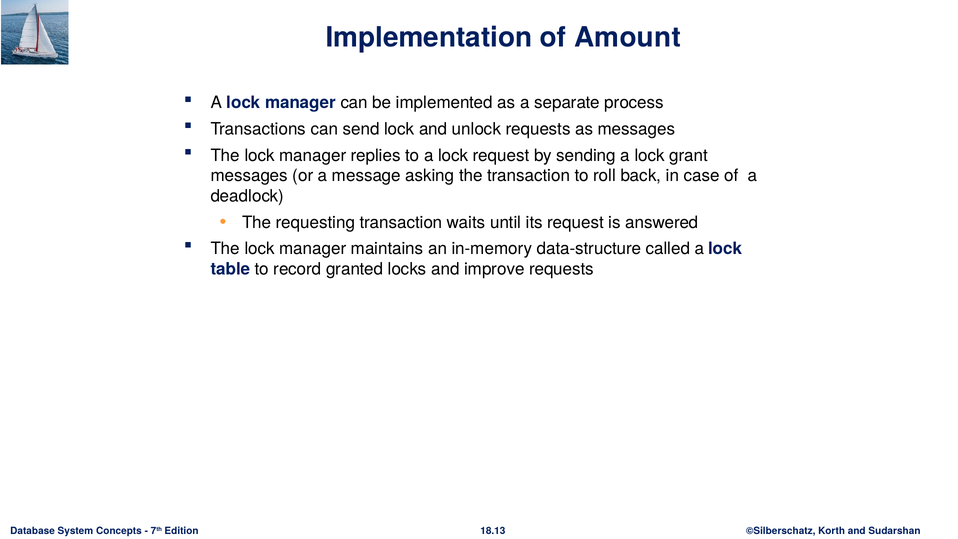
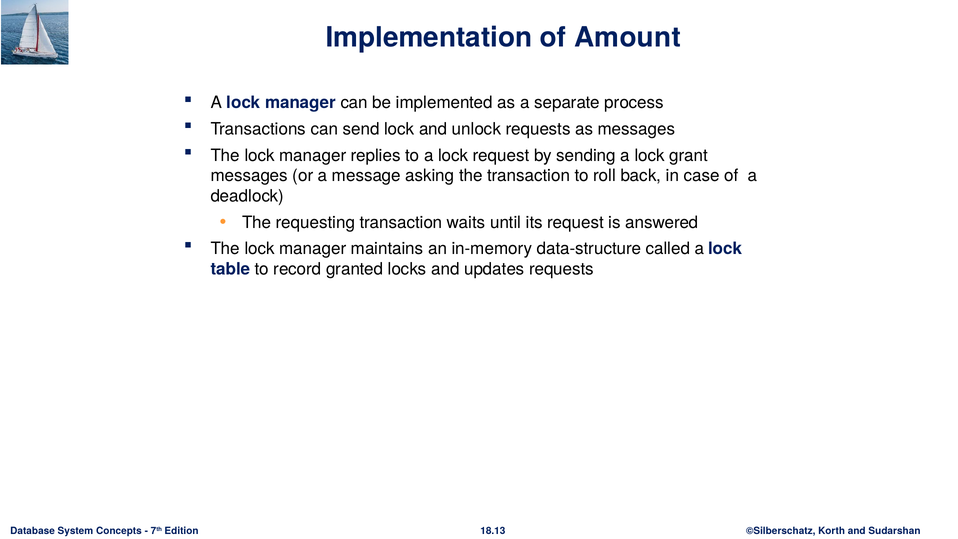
improve: improve -> updates
